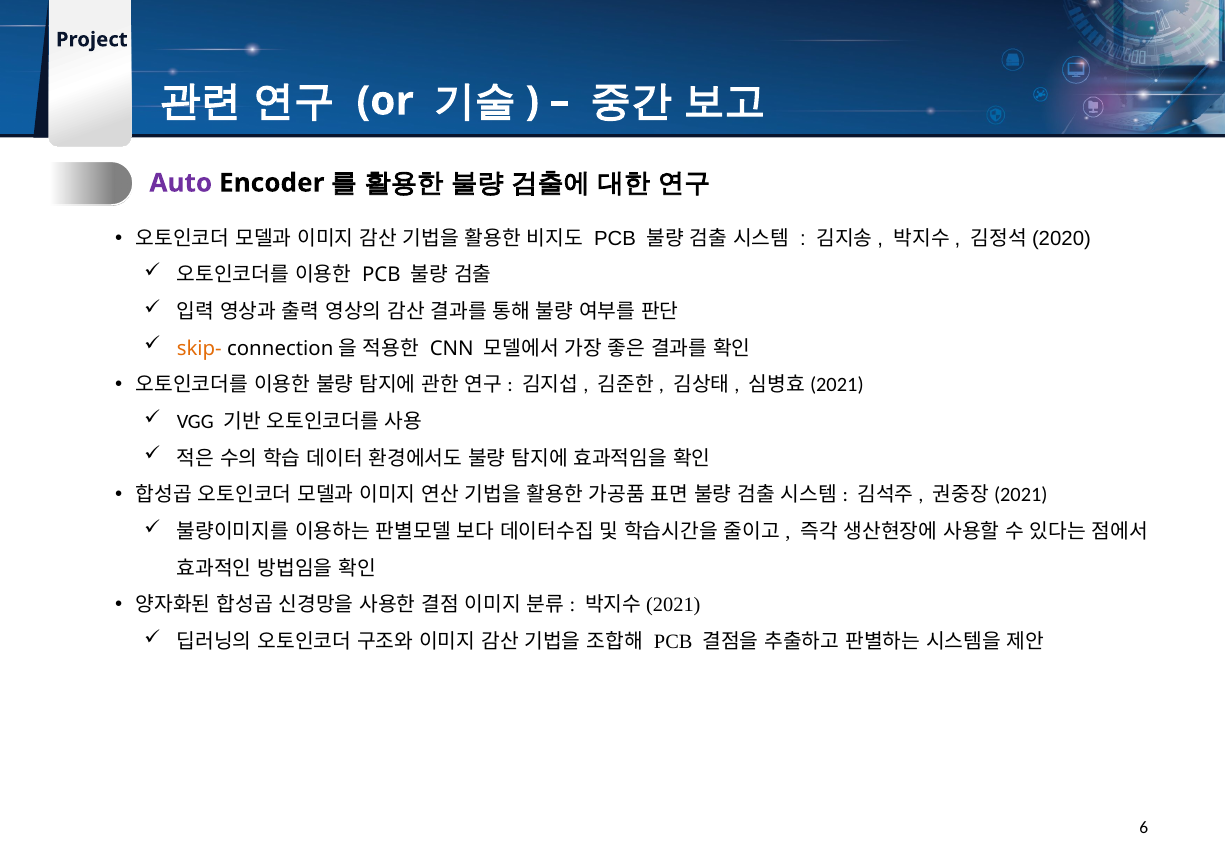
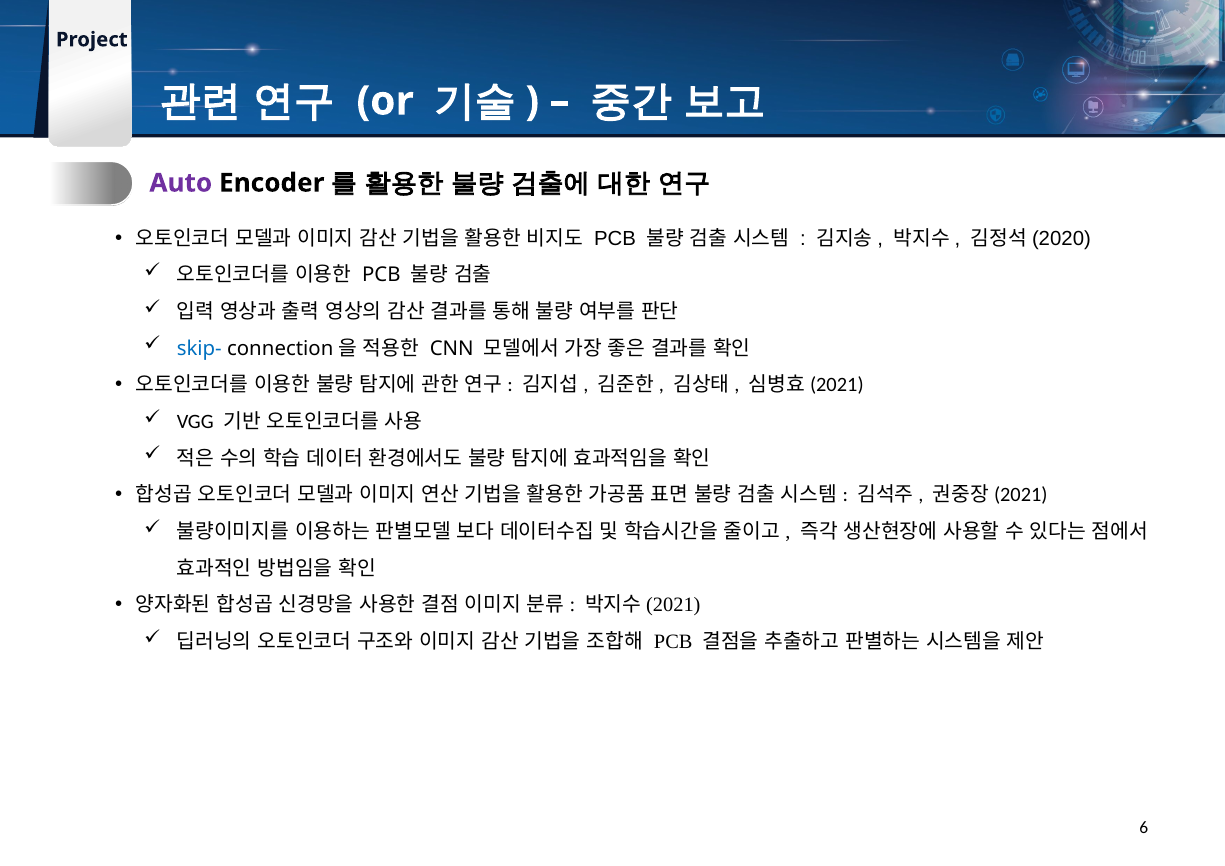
skip- colour: orange -> blue
